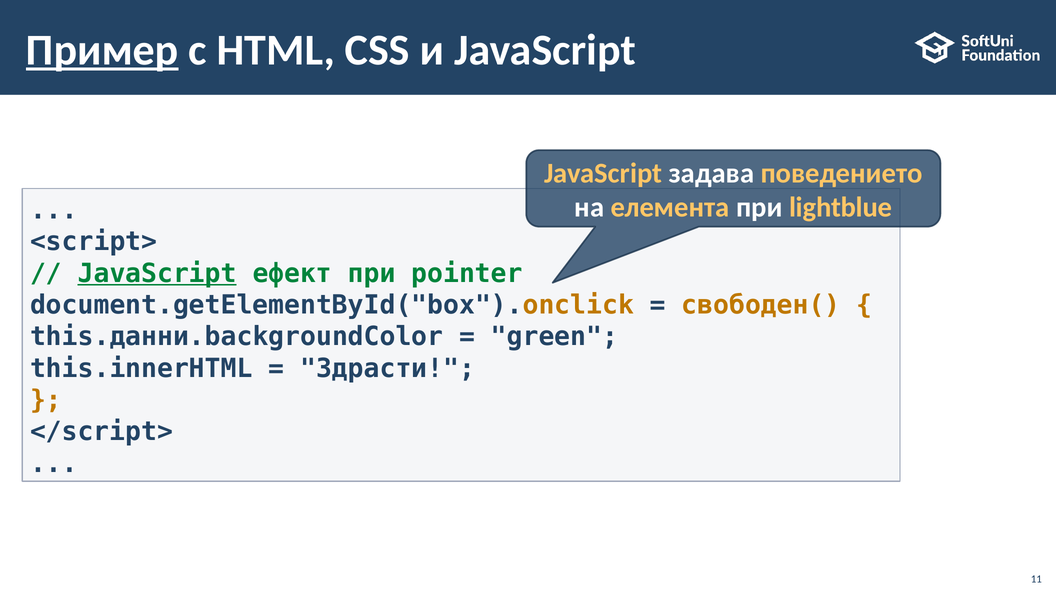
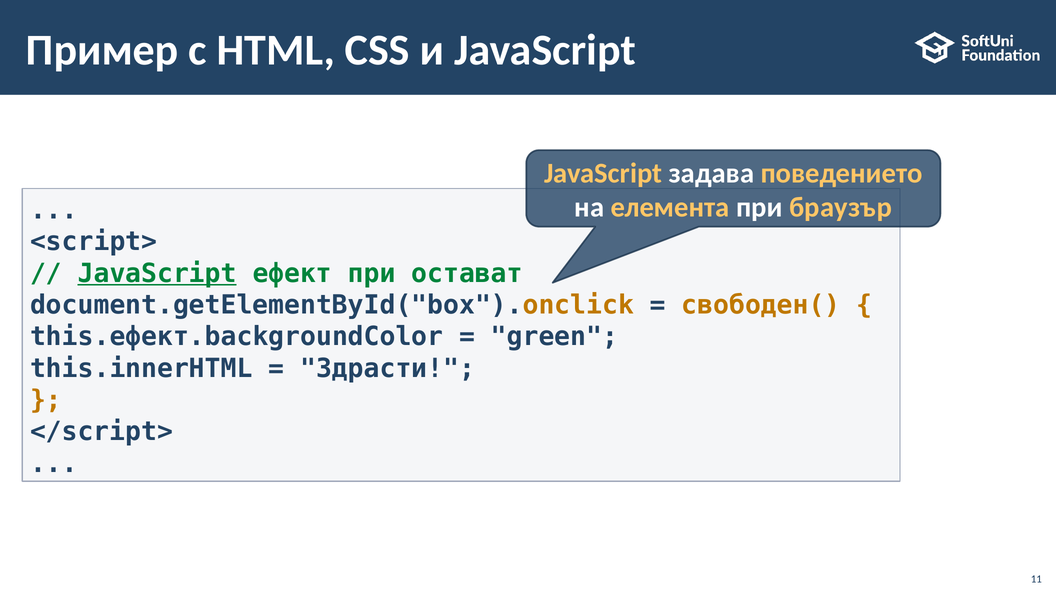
Пример underline: present -> none
lightblue: lightblue -> браузър
pointer: pointer -> остават
this.данни.backgroundColor: this.данни.backgroundColor -> this.ефект.backgroundColor
